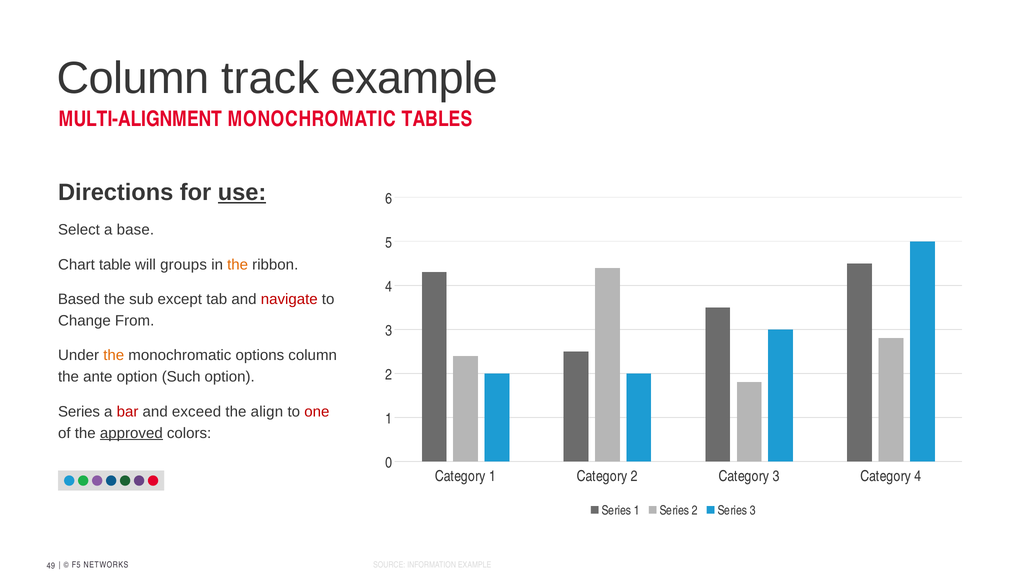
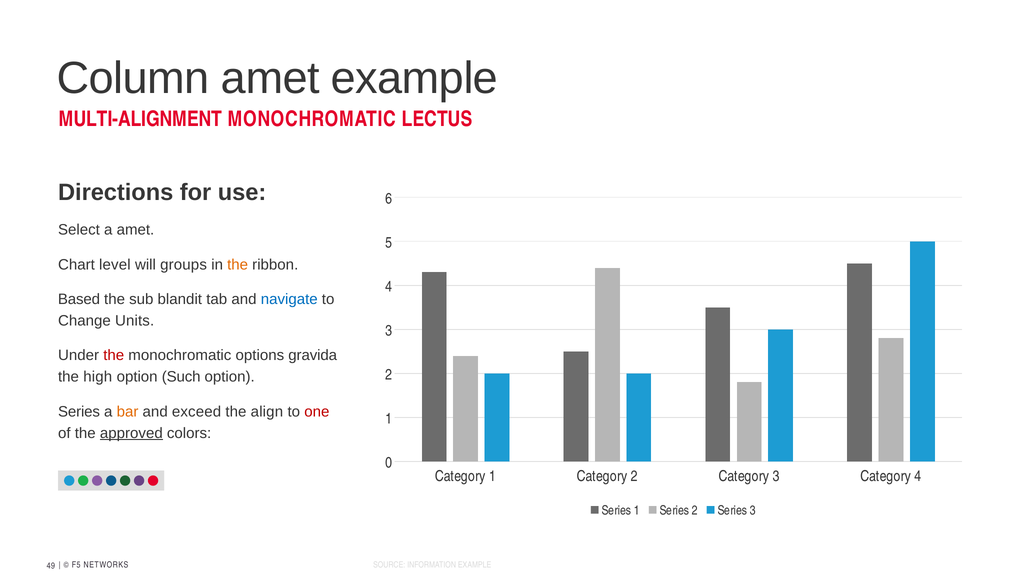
Column track: track -> amet
TABLES: TABLES -> LECTUS
use underline: present -> none
a base: base -> amet
table: table -> level
except: except -> blandit
navigate colour: red -> blue
From: From -> Units
the at (114, 356) colour: orange -> red
options column: column -> gravida
ante: ante -> high
bar colour: red -> orange
